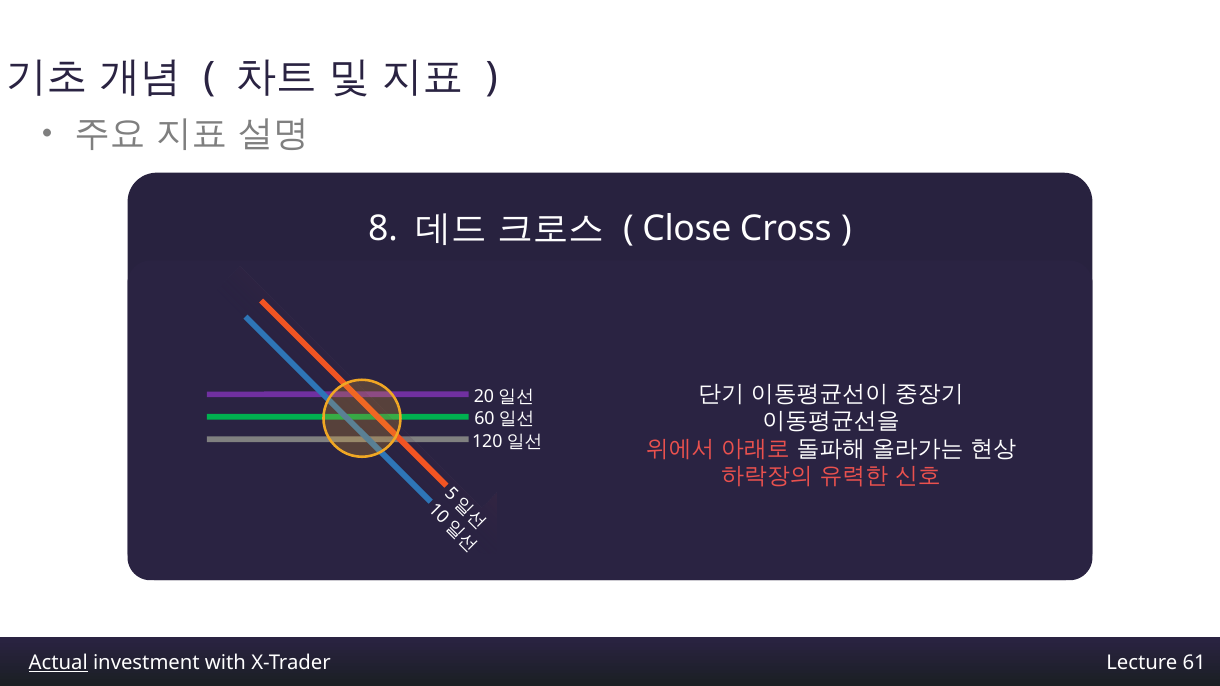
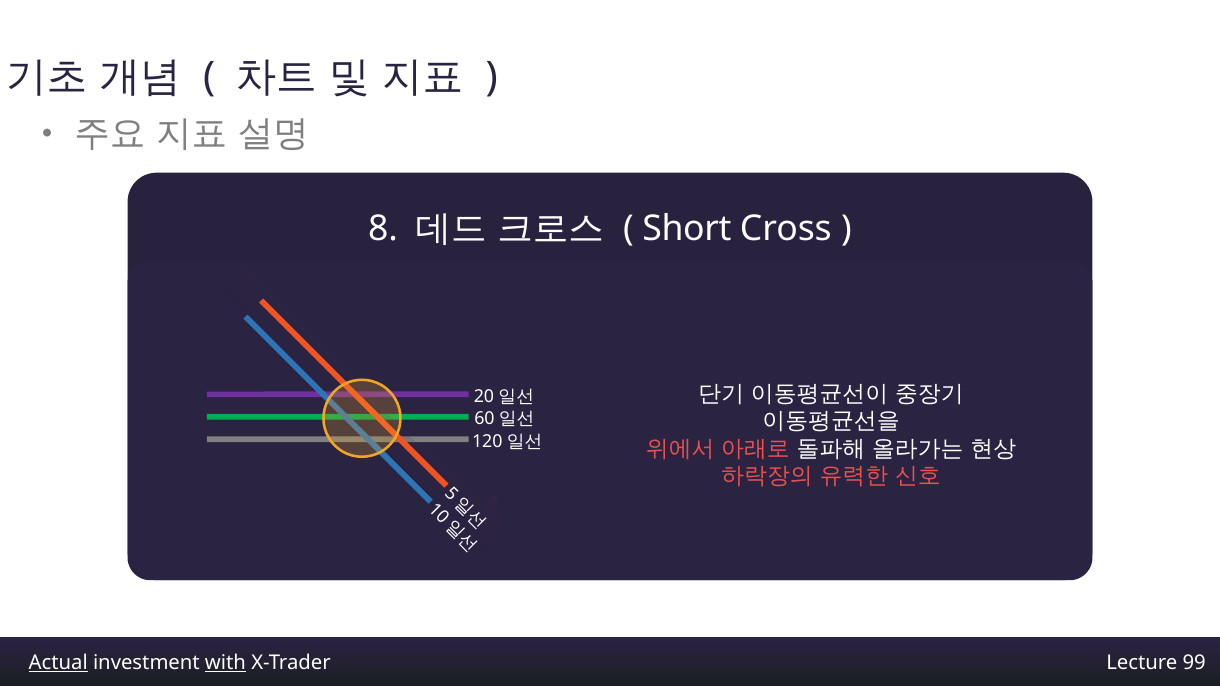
Close: Close -> Short
with underline: none -> present
61: 61 -> 99
